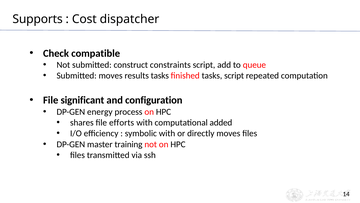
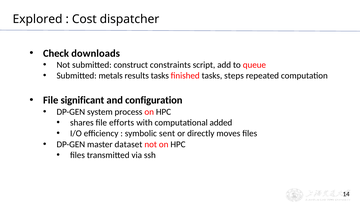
Supports: Supports -> Explored
compatible: compatible -> downloads
Submitted moves: moves -> metals
tasks script: script -> steps
energy: energy -> system
symbolic with: with -> sent
training: training -> dataset
